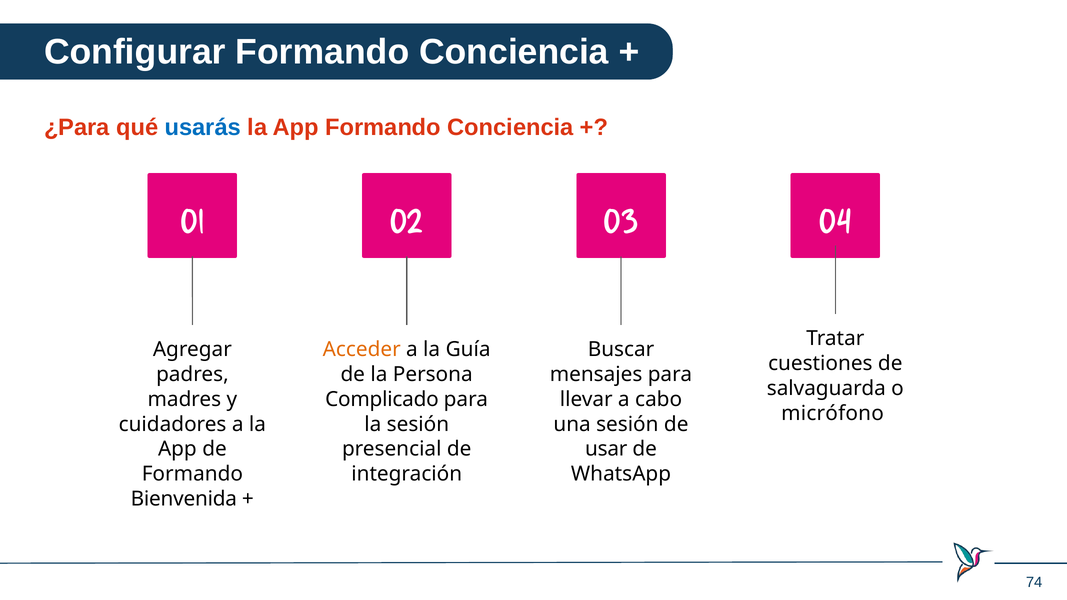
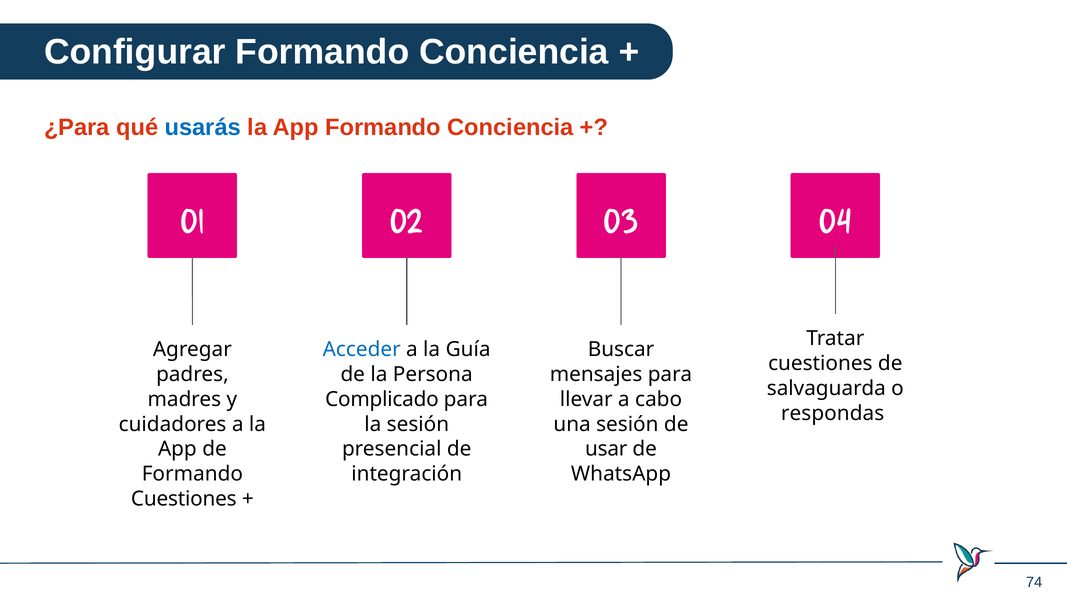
Acceder colour: orange -> blue
micrófono: micrófono -> respondas
Bienvenida at (184, 499): Bienvenida -> Cuestiones
